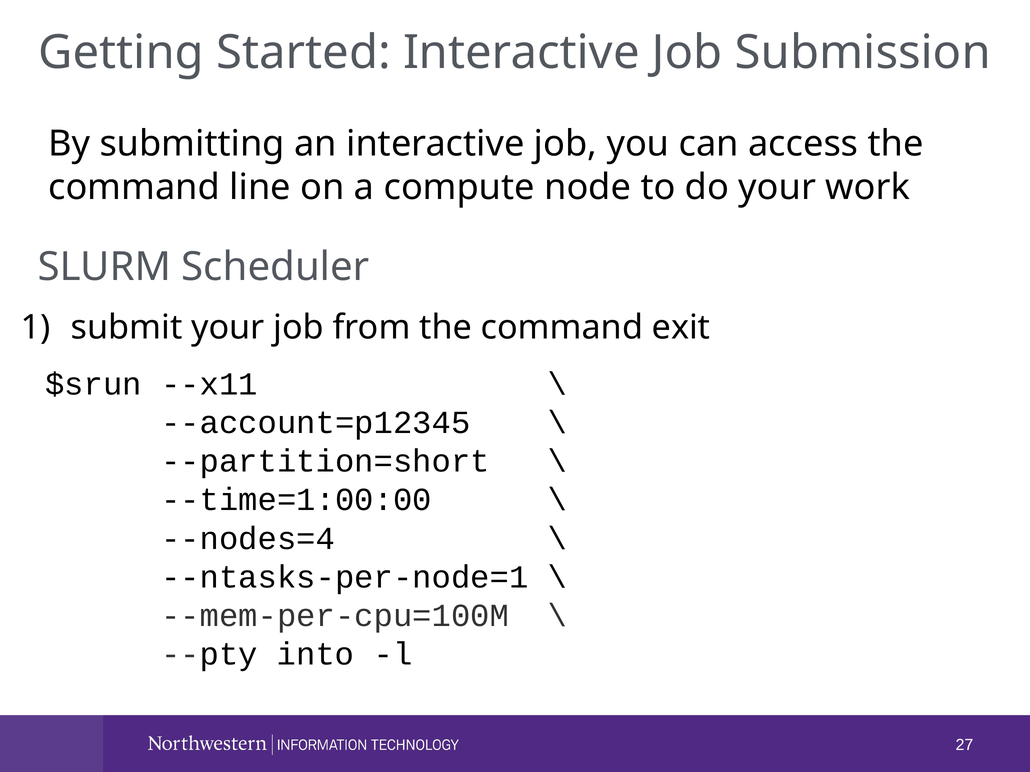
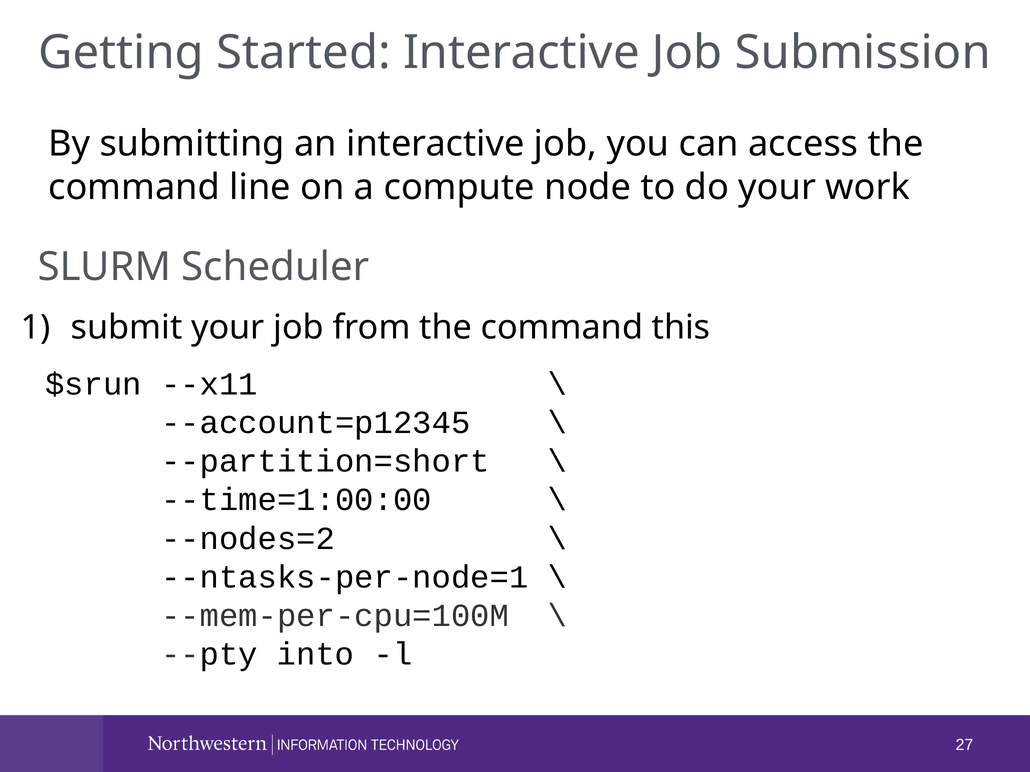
exit: exit -> this
--nodes=4: --nodes=4 -> --nodes=2
